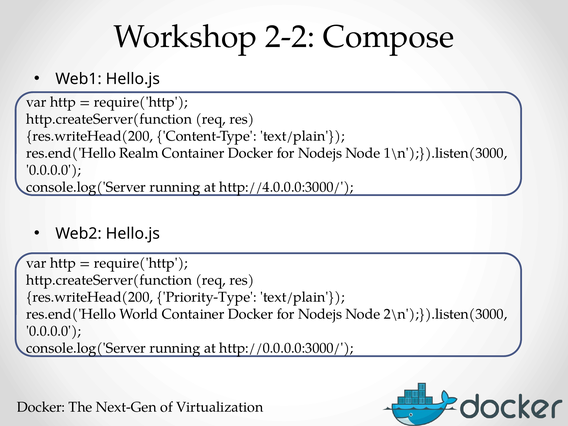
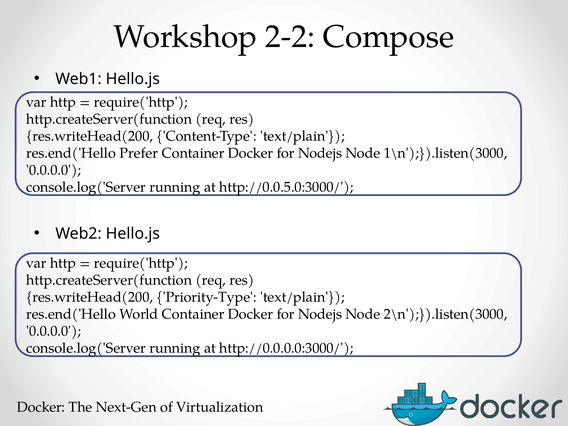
Realm: Realm -> Prefer
http://4.0.0.0:3000/: http://4.0.0.0:3000/ -> http://0.0.5.0:3000/
